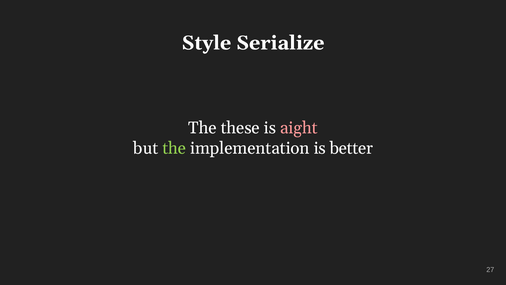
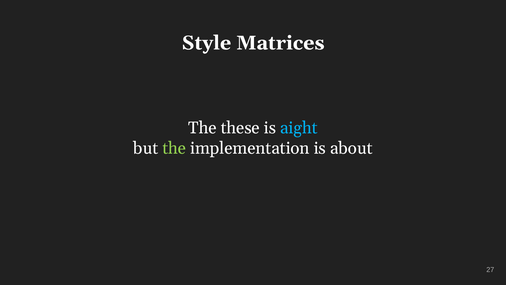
Serialize: Serialize -> Matrices
aight colour: pink -> light blue
better: better -> about
